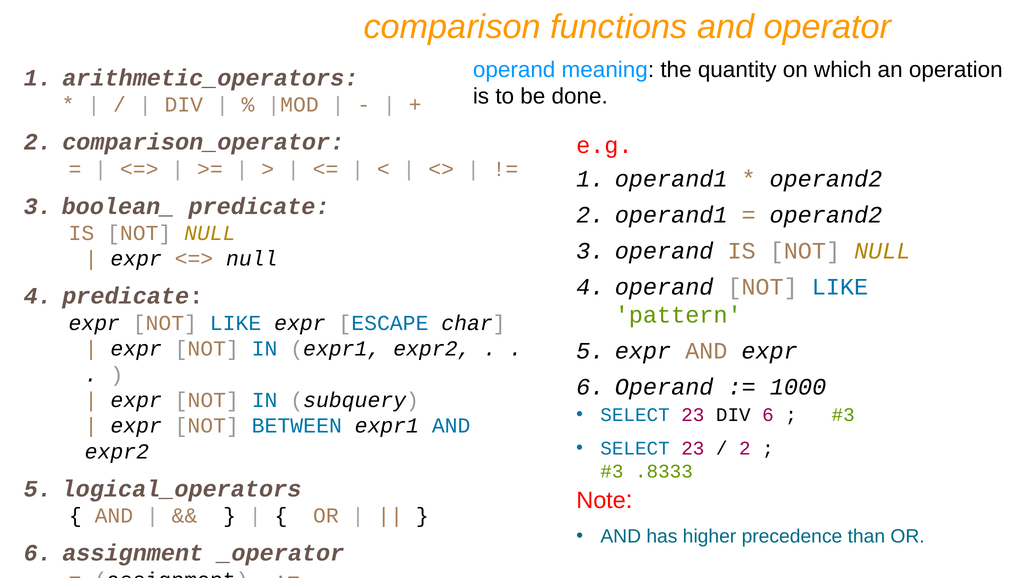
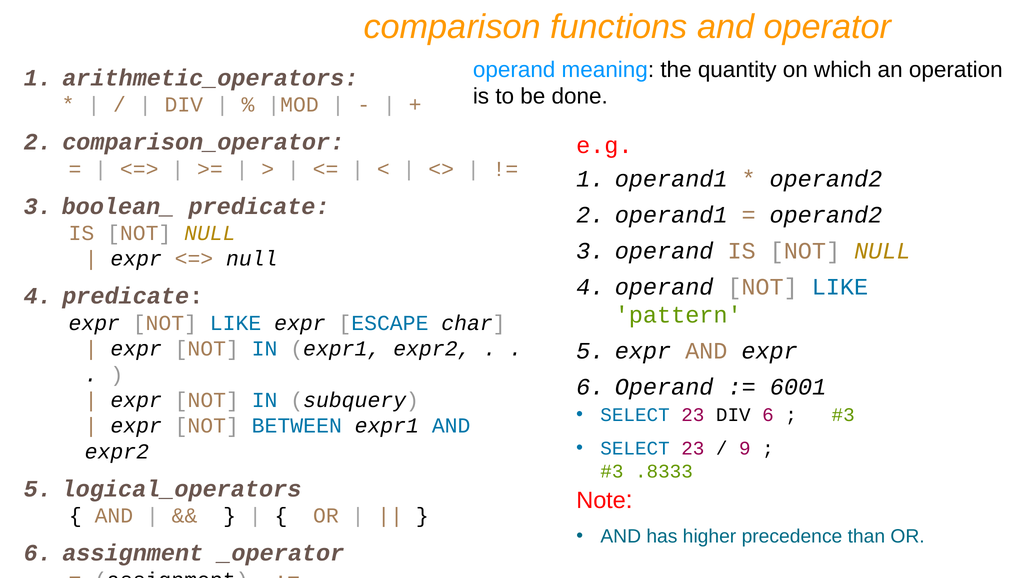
1000: 1000 -> 6001
2 at (745, 448): 2 -> 9
